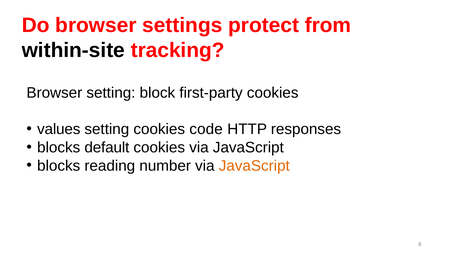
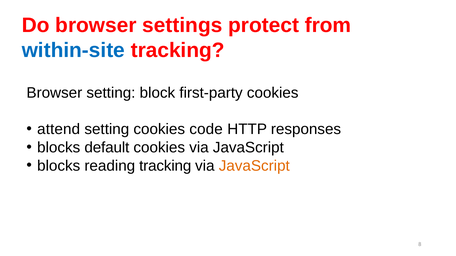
within-site colour: black -> blue
values: values -> attend
reading number: number -> tracking
